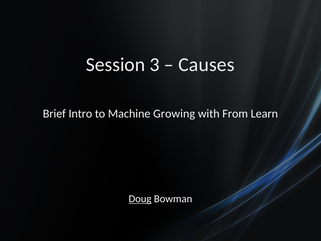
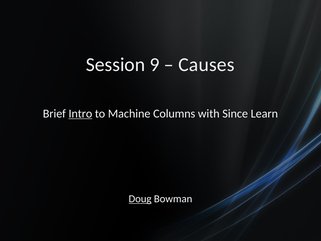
3: 3 -> 9
Intro underline: none -> present
Growing: Growing -> Columns
From: From -> Since
